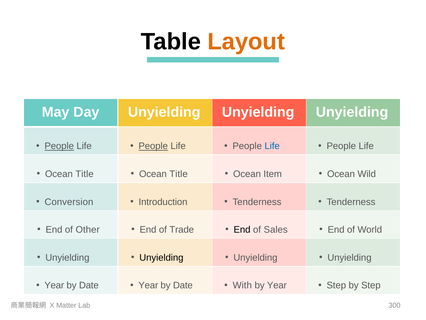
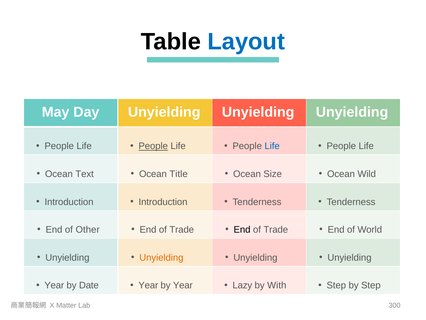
Layout colour: orange -> blue
People at (59, 146) underline: present -> none
Title at (85, 174): Title -> Text
Item: Item -> Size
Conversion at (69, 202): Conversion -> Introduction
Sales at (276, 229): Sales -> Trade
Unyielding at (161, 257) colour: black -> orange
Date at (183, 285): Date -> Year
With: With -> Lazy
by Year: Year -> With
